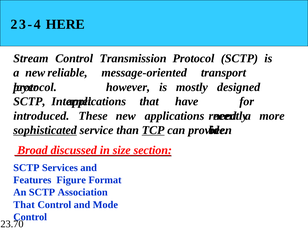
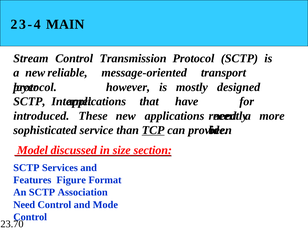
HERE: HERE -> MAIN
sophisticated underline: present -> none
Broad: Broad -> Model
That at (24, 205): That -> Need
